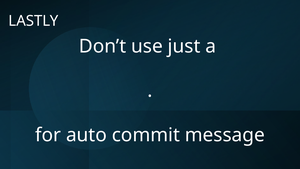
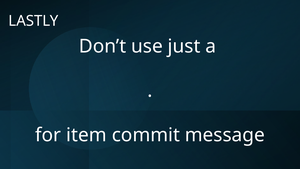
auto: auto -> item
